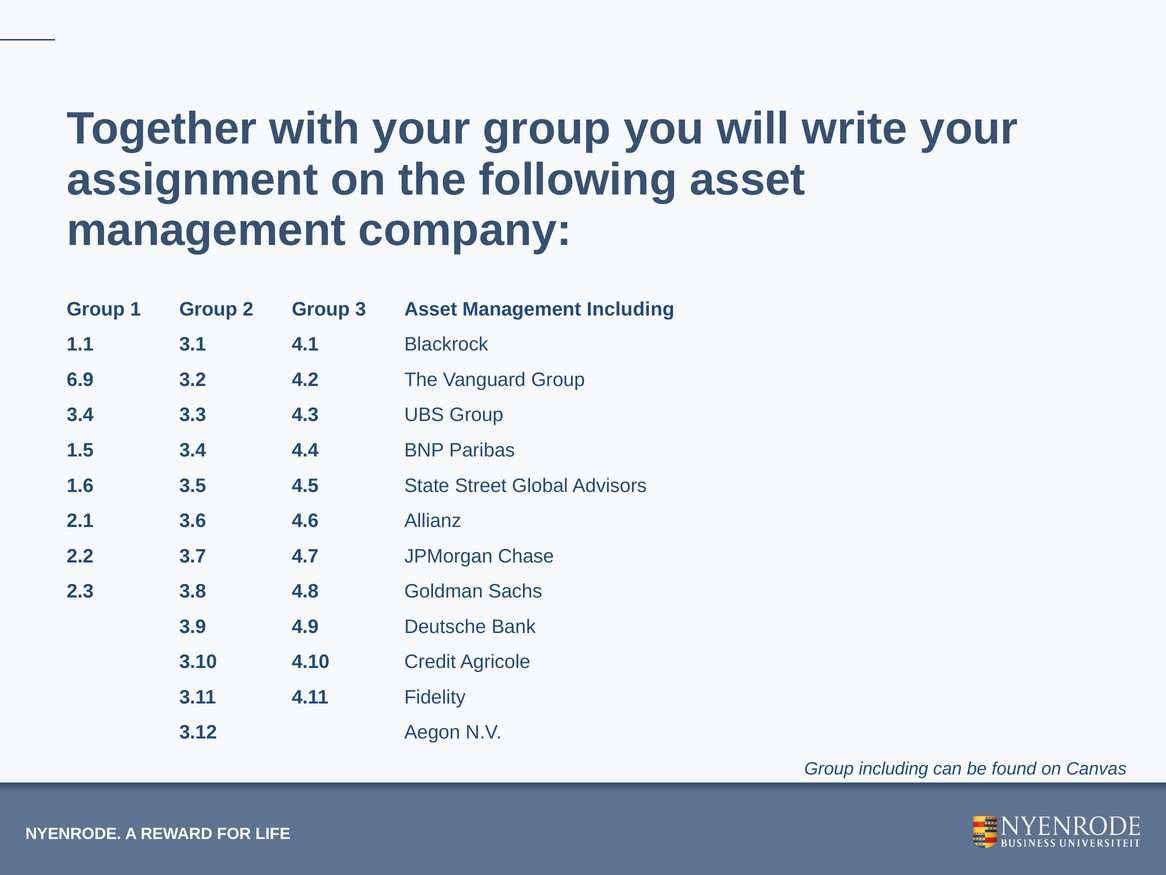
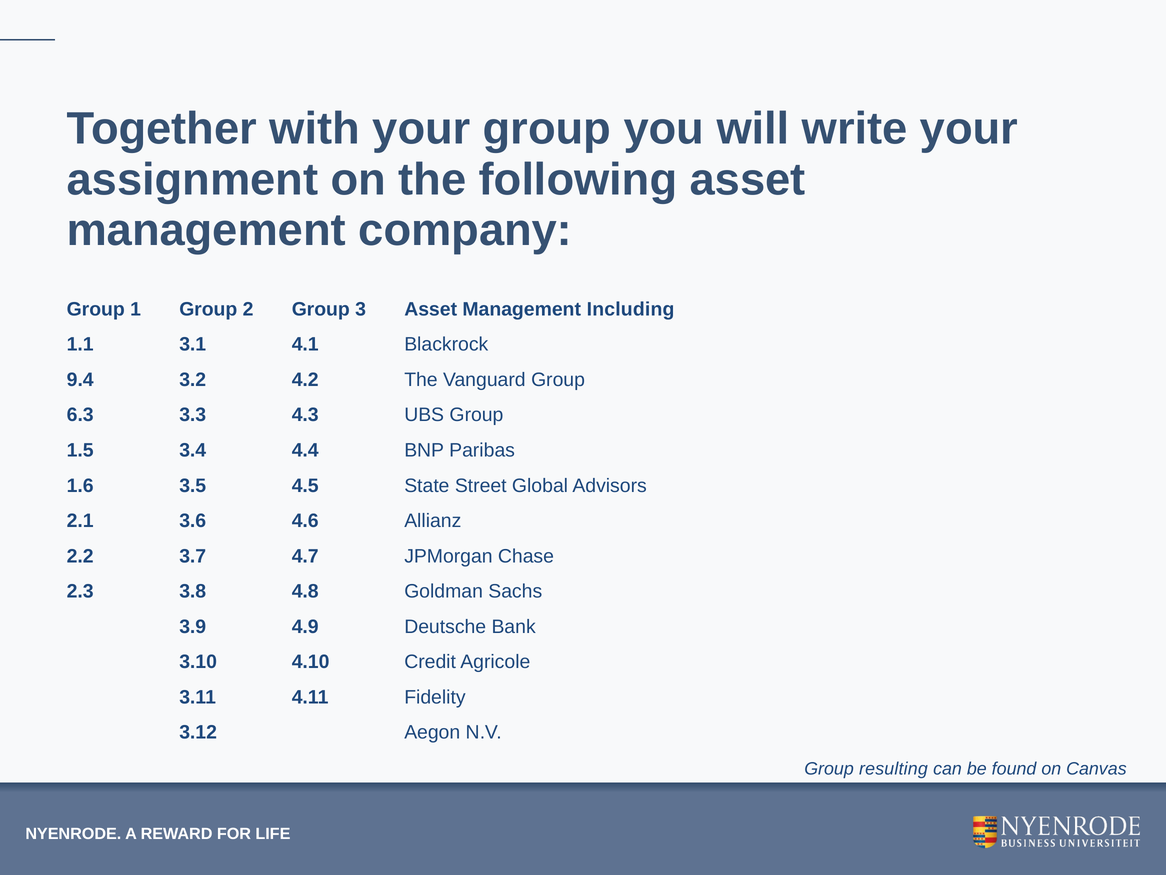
6.9: 6.9 -> 9.4
3.4 at (80, 415): 3.4 -> 6.3
Group including: including -> resulting
